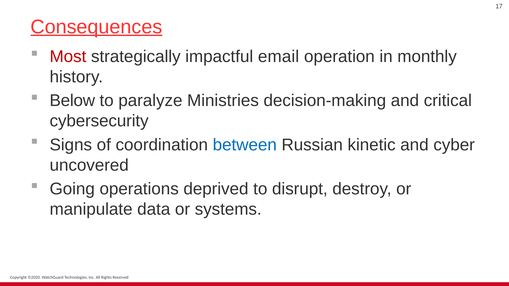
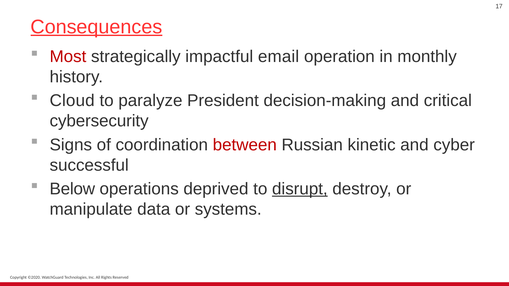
Below: Below -> Cloud
Ministries: Ministries -> President
between colour: blue -> red
uncovered: uncovered -> successful
Going: Going -> Below
disrupt underline: none -> present
